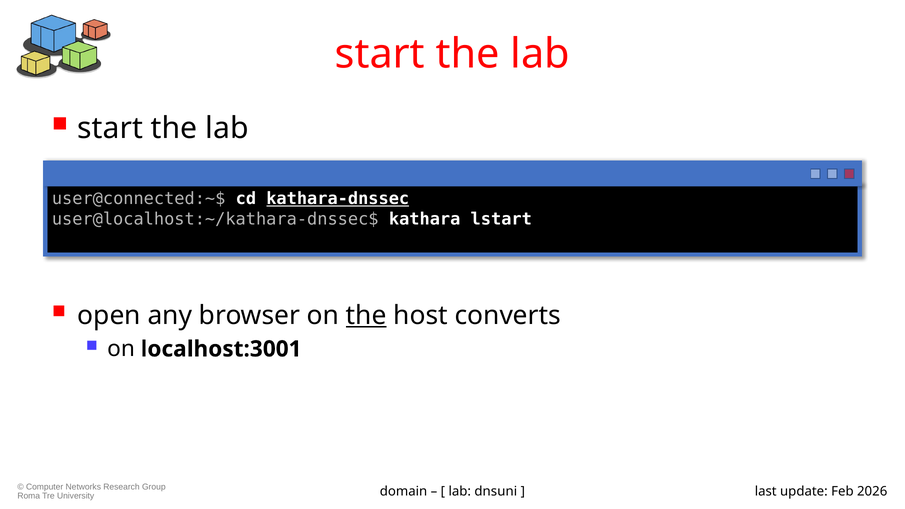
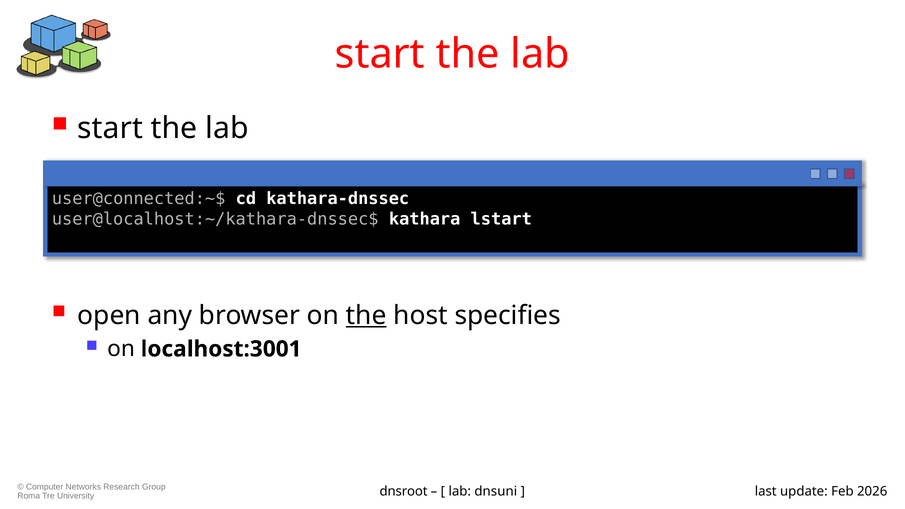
kathara-dnssec underline: present -> none
converts: converts -> specifies
domain: domain -> dnsroot
